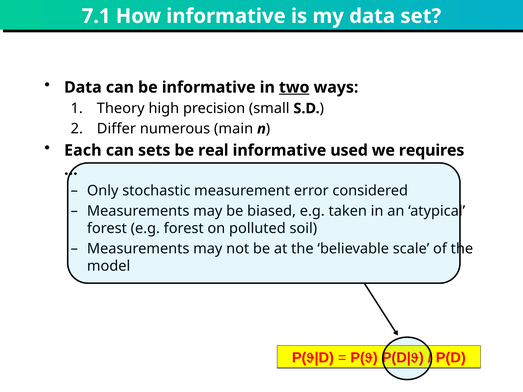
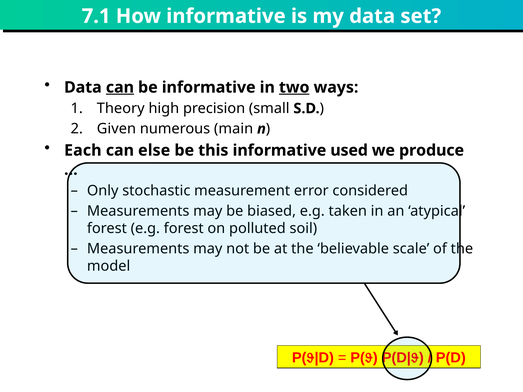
can at (120, 87) underline: none -> present
Differ: Differ -> Given
sets: sets -> else
real: real -> this
requires: requires -> produce
